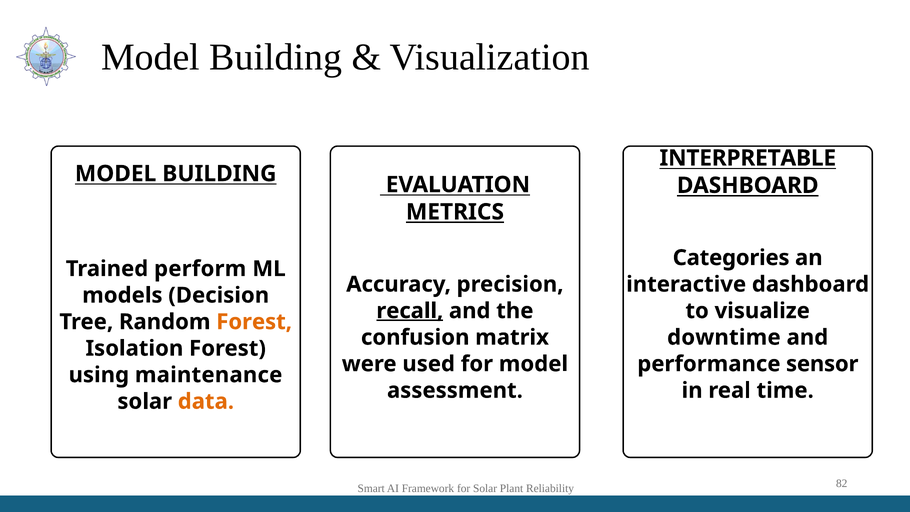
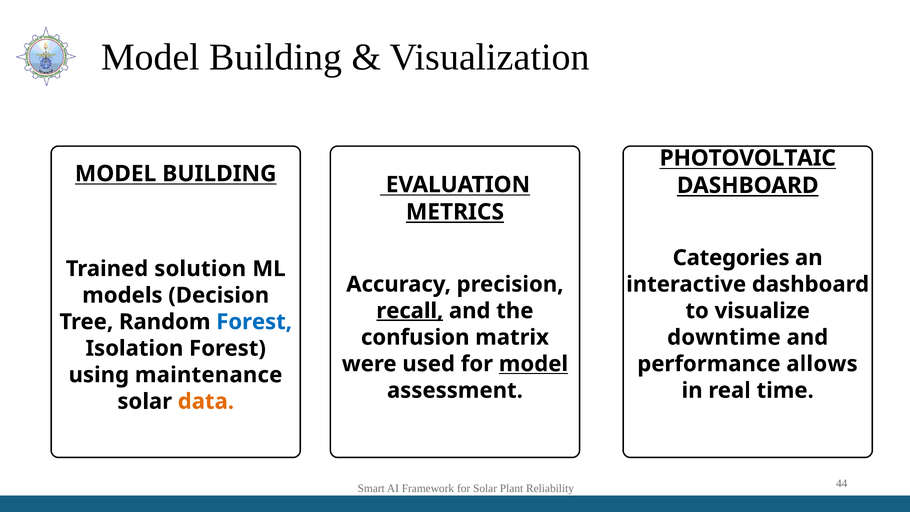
INTERPRETABLE: INTERPRETABLE -> PHOTOVOLTAIC
perform: perform -> solution
Forest at (254, 322) colour: orange -> blue
model at (533, 364) underline: none -> present
sensor: sensor -> allows
82: 82 -> 44
